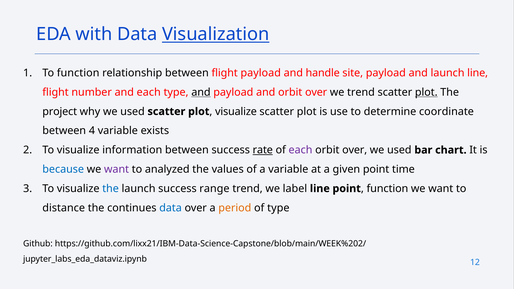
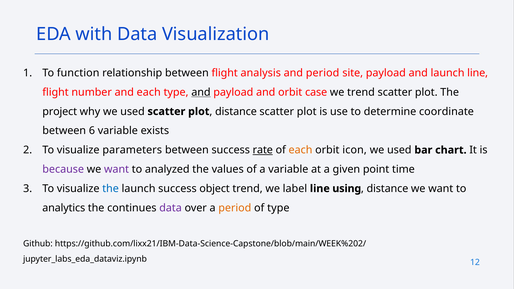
Visualization underline: present -> none
flight payload: payload -> analysis
and handle: handle -> period
and orbit over: over -> case
plot at (426, 92) underline: present -> none
visualize at (236, 112): visualize -> distance
4: 4 -> 6
information: information -> parameters
each at (301, 150) colour: purple -> orange
over at (355, 150): over -> icon
because colour: blue -> purple
range: range -> object
line point: point -> using
function at (387, 189): function -> distance
distance: distance -> analytics
data at (171, 208) colour: blue -> purple
